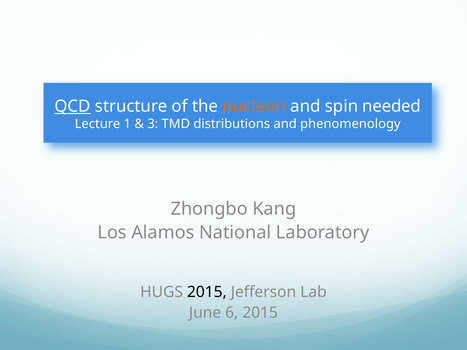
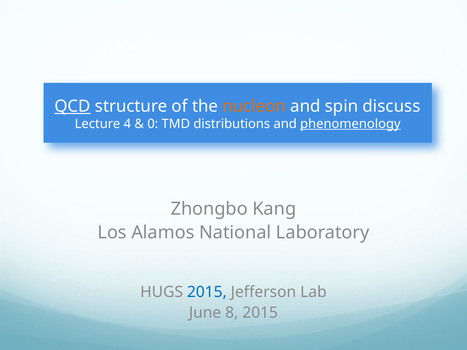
needed: needed -> discuss
1: 1 -> 4
3: 3 -> 0
phenomenology underline: none -> present
2015 at (207, 292) colour: black -> blue
6: 6 -> 8
